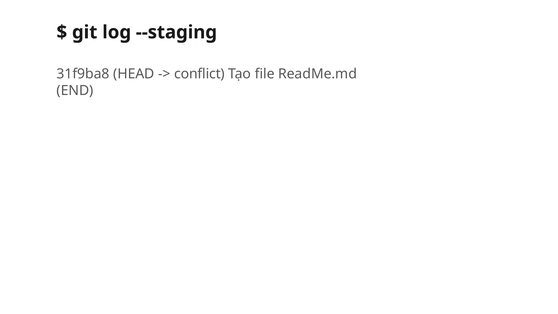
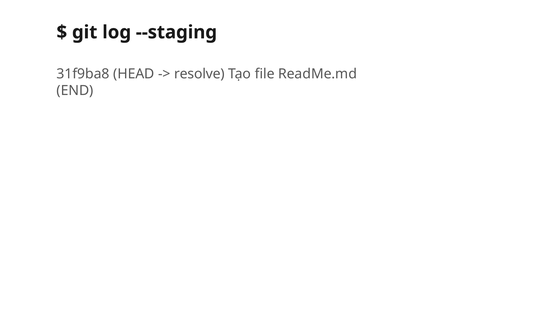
conflict: conflict -> resolve
